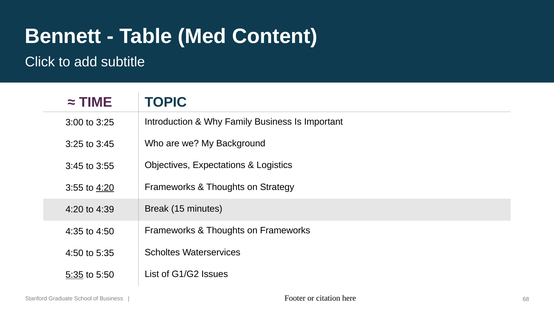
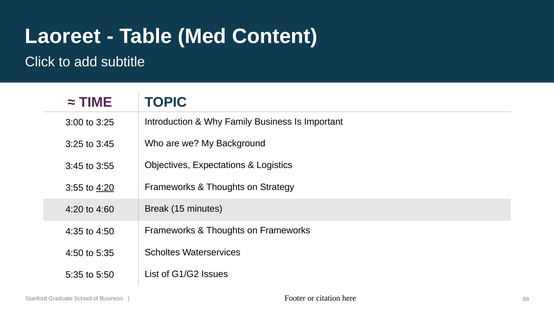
Bennett: Bennett -> Laoreet
4:39: 4:39 -> 4:60
5:35 at (74, 275) underline: present -> none
